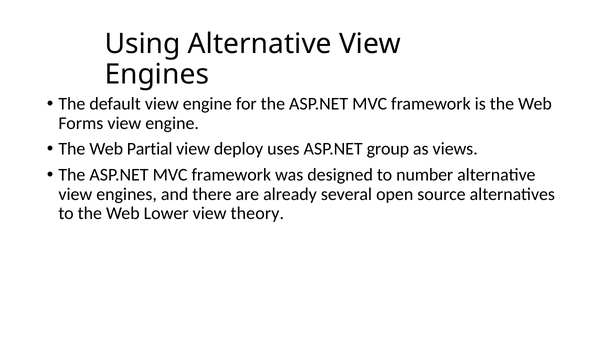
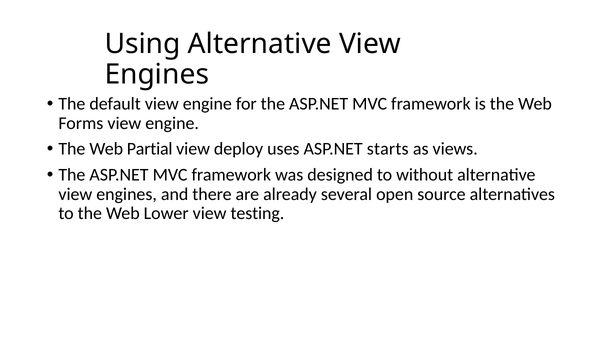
group: group -> starts
number: number -> without
theory: theory -> testing
